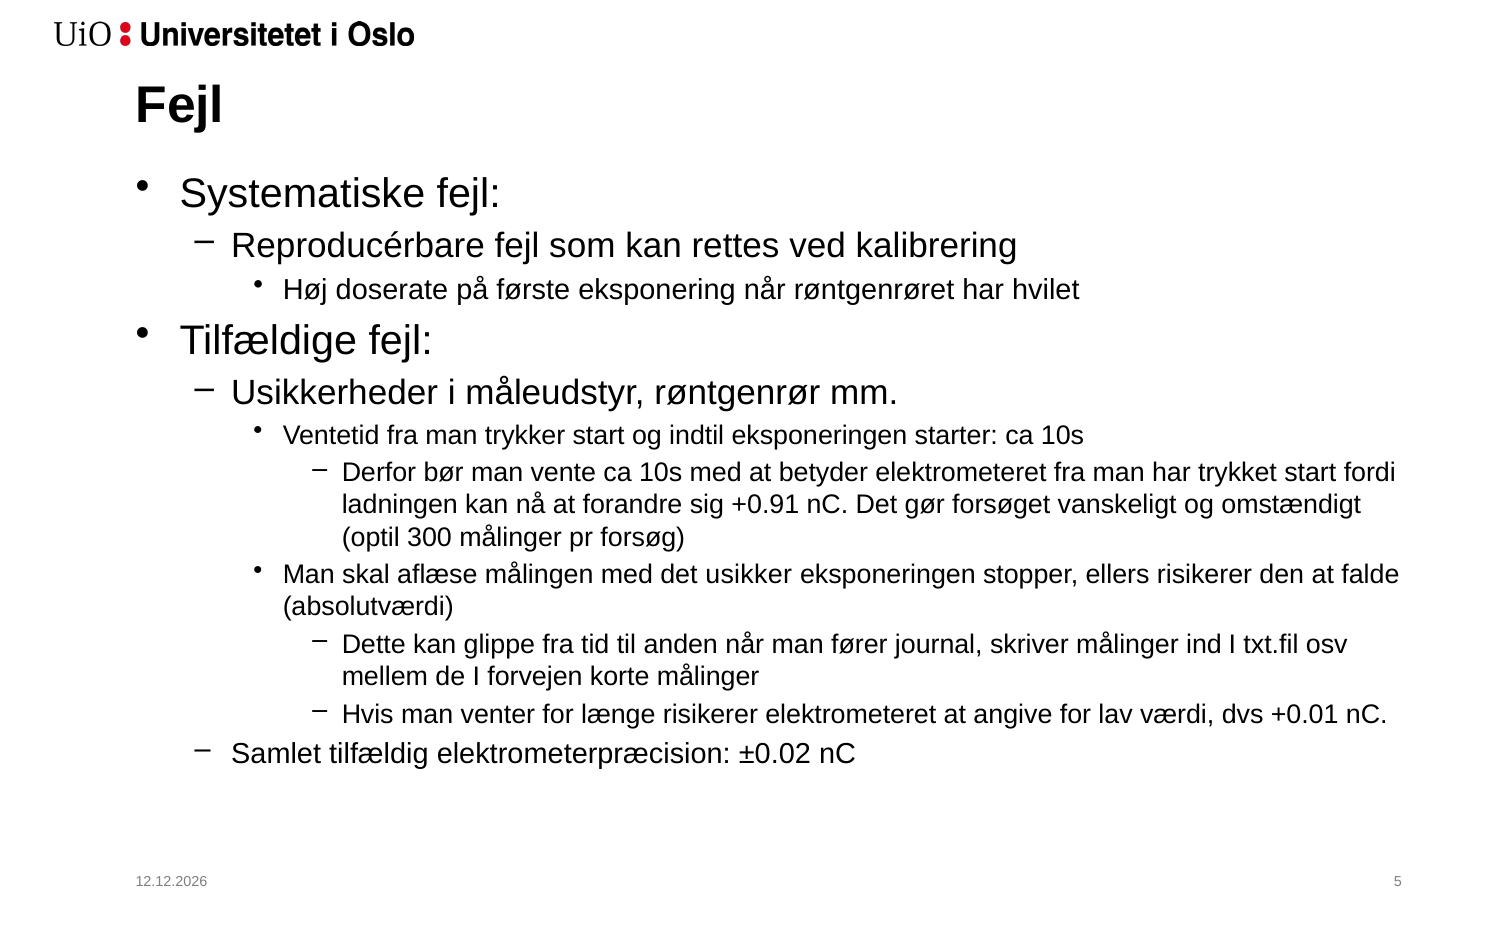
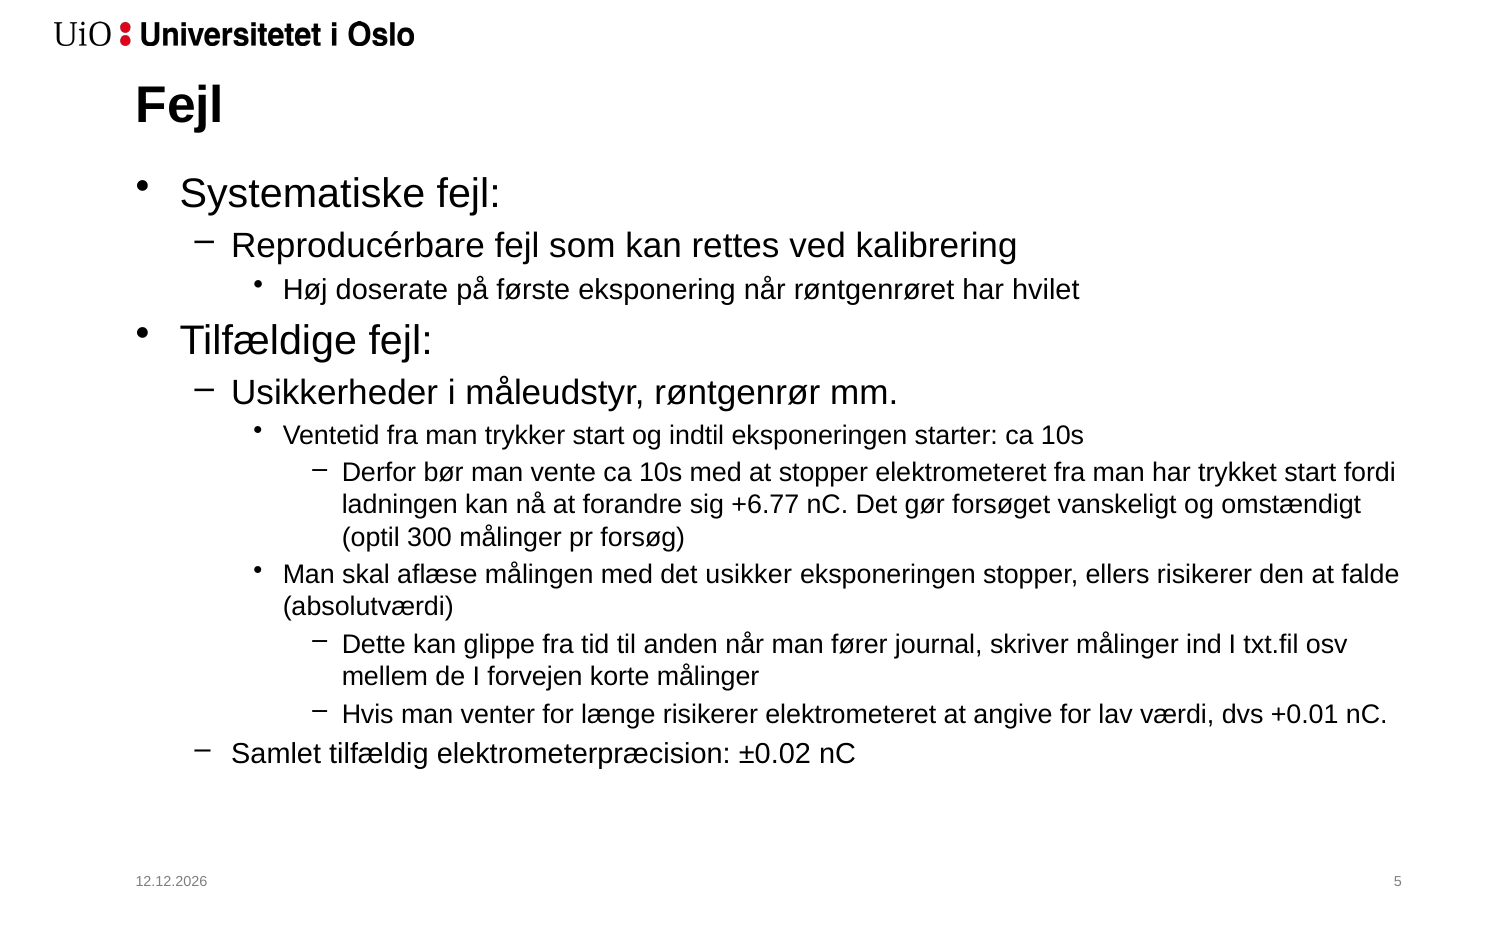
at betyder: betyder -> stopper
+0.91: +0.91 -> +6.77
